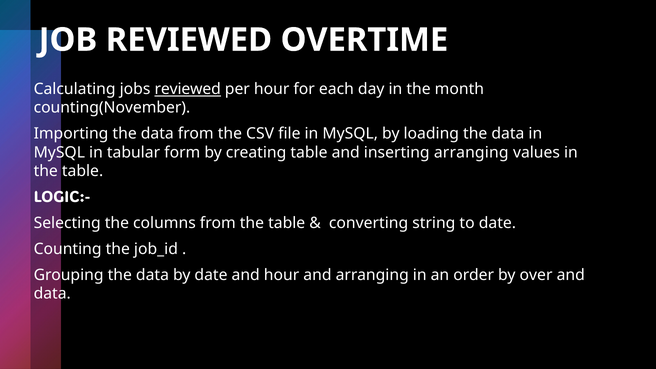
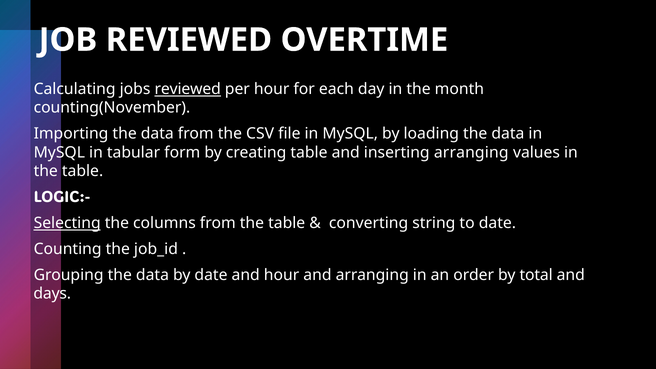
Selecting underline: none -> present
over: over -> total
data at (52, 294): data -> days
